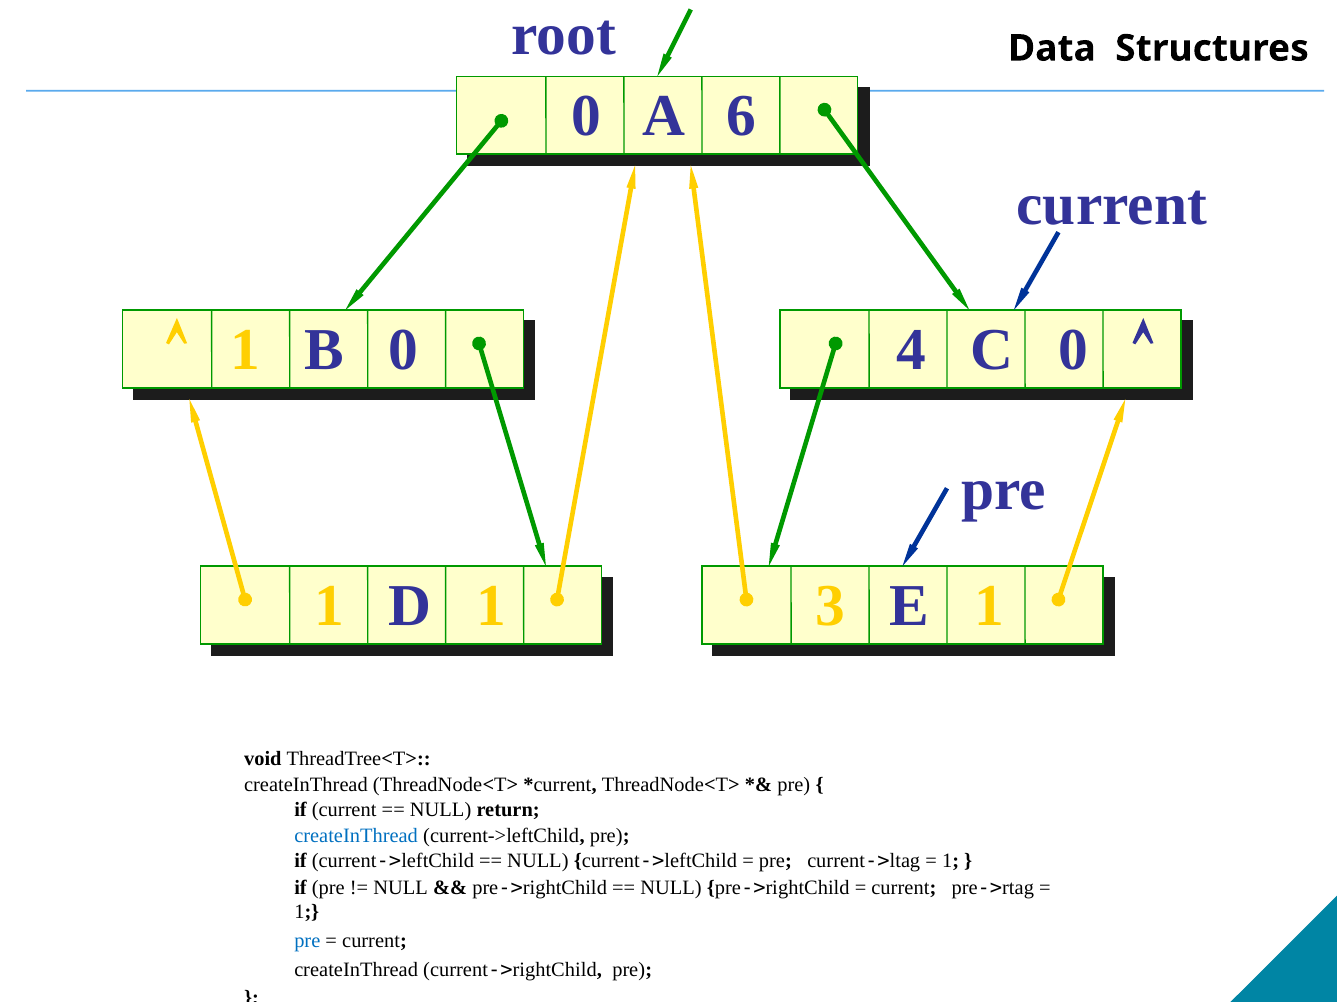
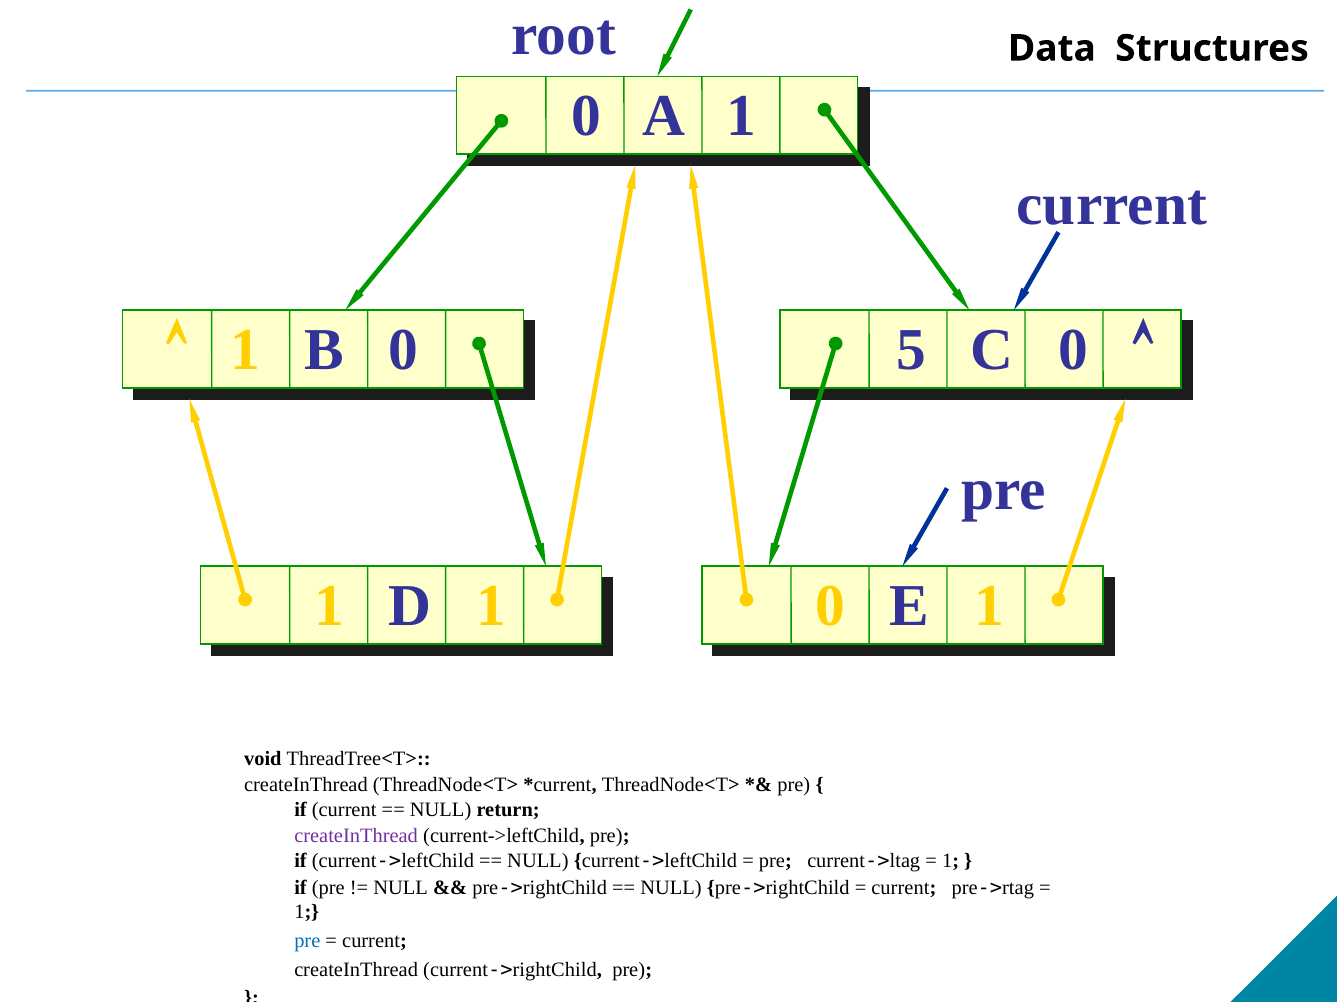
A 6: 6 -> 1
4: 4 -> 5
1 3: 3 -> 0
createInThread at (356, 836) colour: blue -> purple
